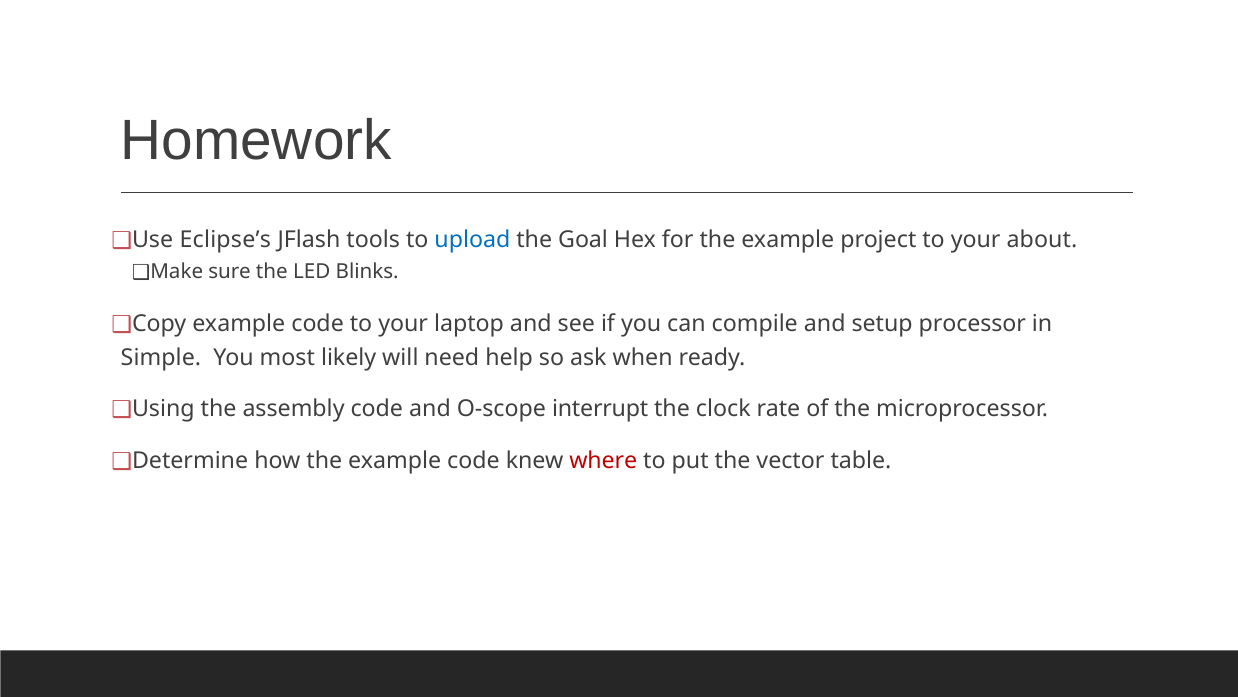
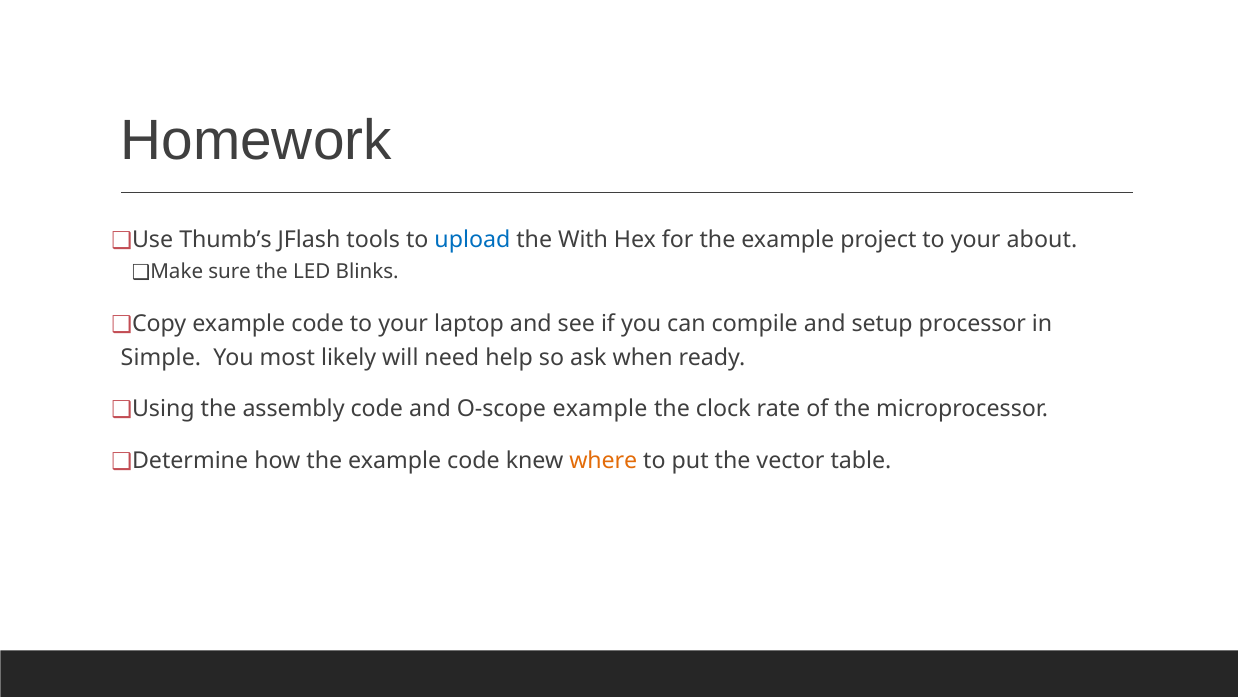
Eclipse’s: Eclipse’s -> Thumb’s
Goal: Goal -> With
O-scope interrupt: interrupt -> example
where colour: red -> orange
